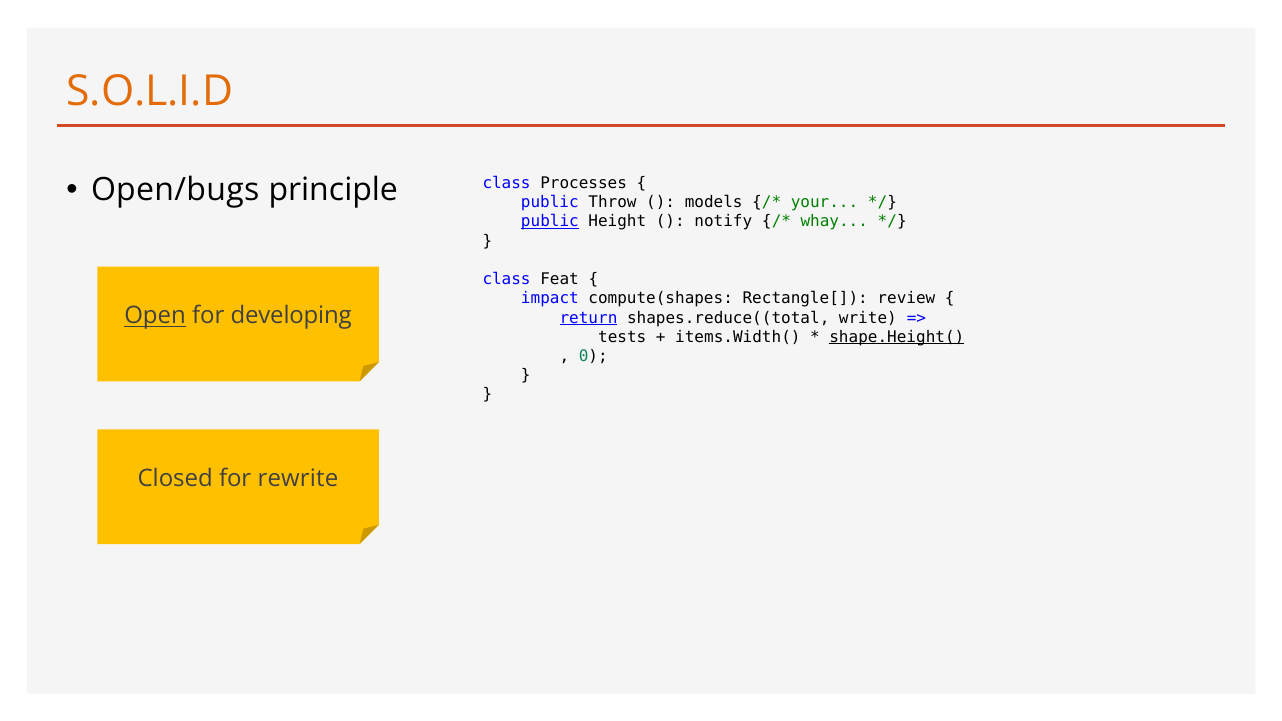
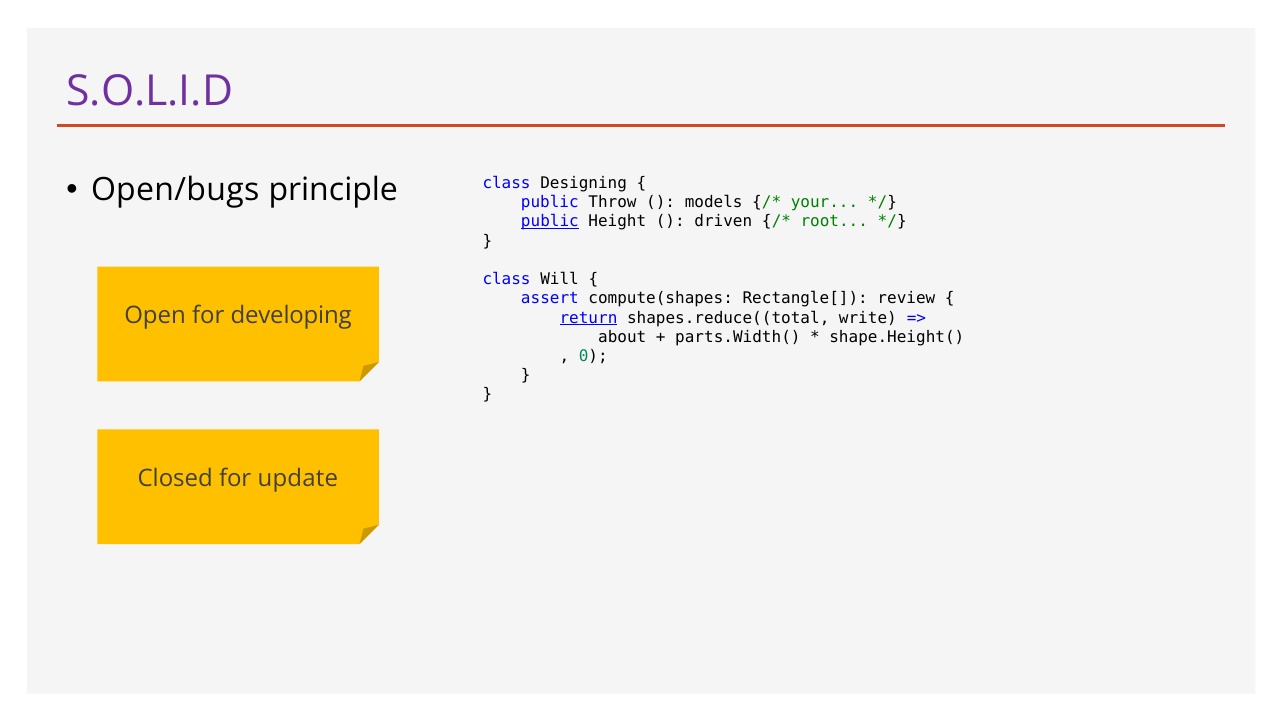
S.O.L.I.D colour: orange -> purple
Processes: Processes -> Designing
notify: notify -> driven
whay: whay -> root
Feat: Feat -> Will
impact: impact -> assert
Open underline: present -> none
tests: tests -> about
items.Width(: items.Width( -> parts.Width(
shape.Height( underline: present -> none
rewrite: rewrite -> update
